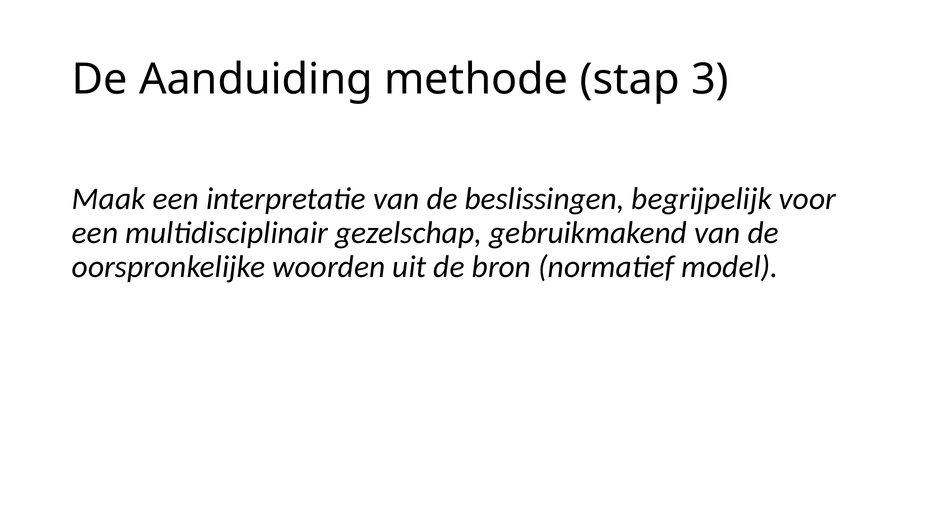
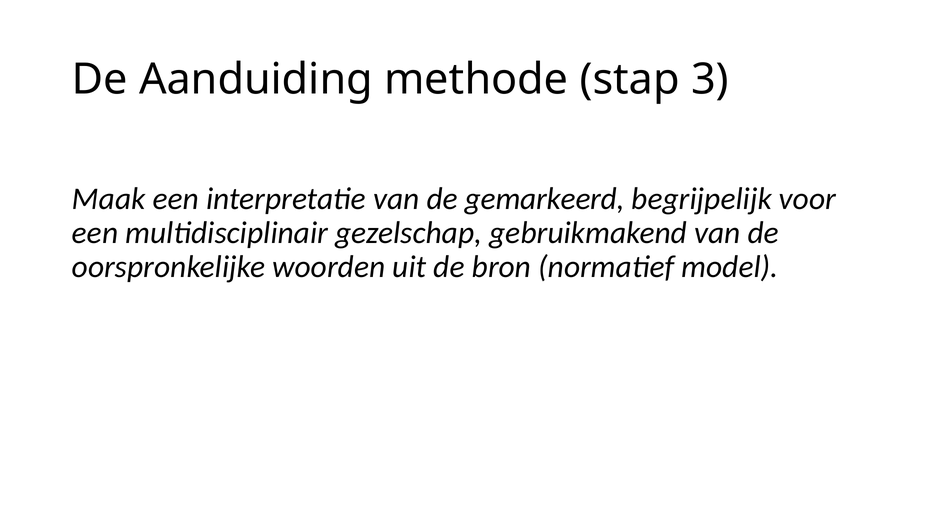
beslissingen: beslissingen -> gemarkeerd
